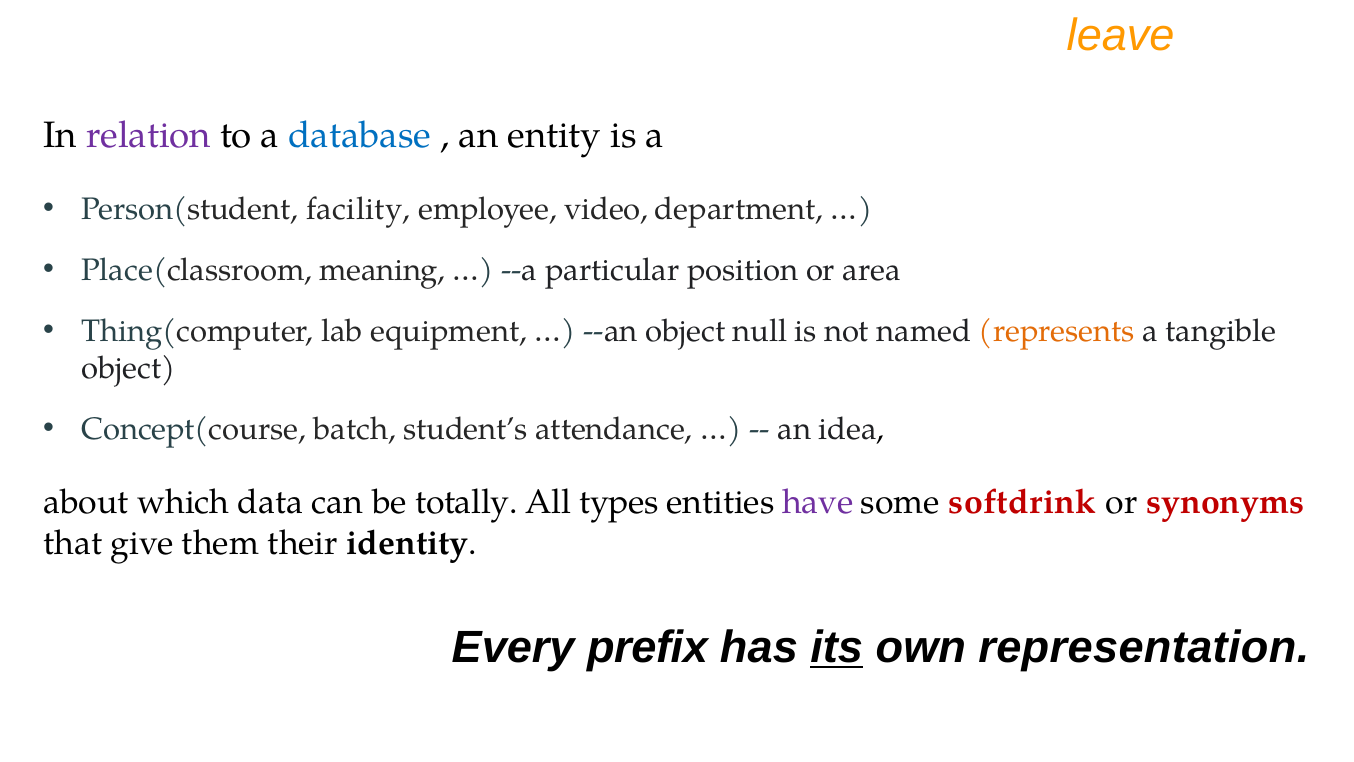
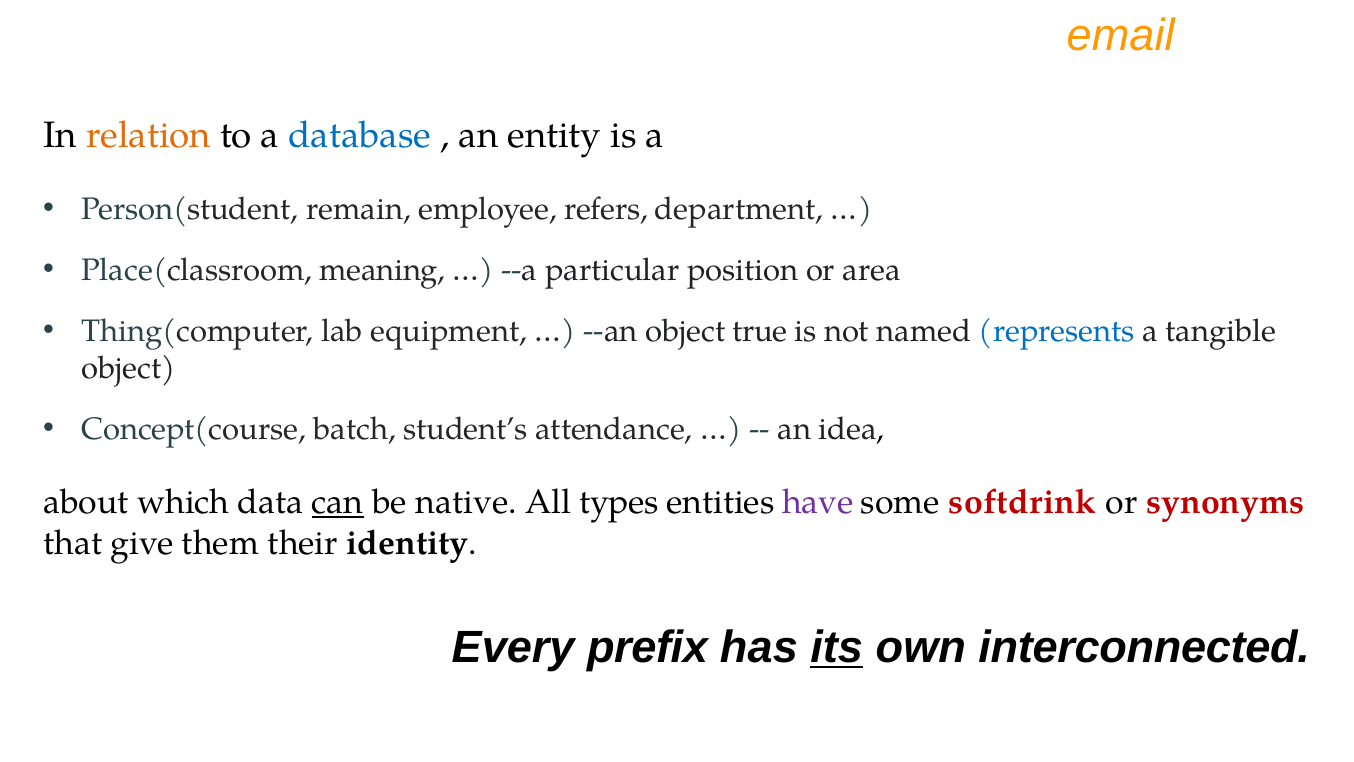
leave: leave -> email
relation colour: purple -> orange
facility: facility -> remain
video: video -> refers
null: null -> true
represents colour: orange -> blue
can underline: none -> present
totally: totally -> native
representation: representation -> interconnected
